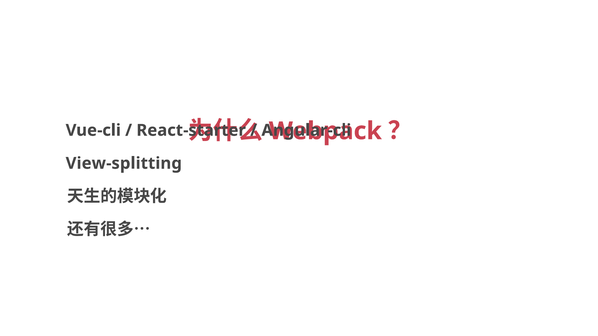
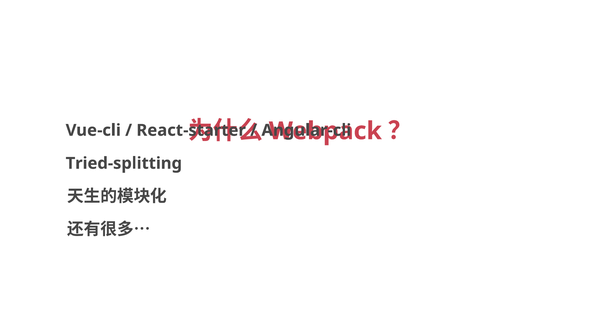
View-splitting: View-splitting -> Tried-splitting
